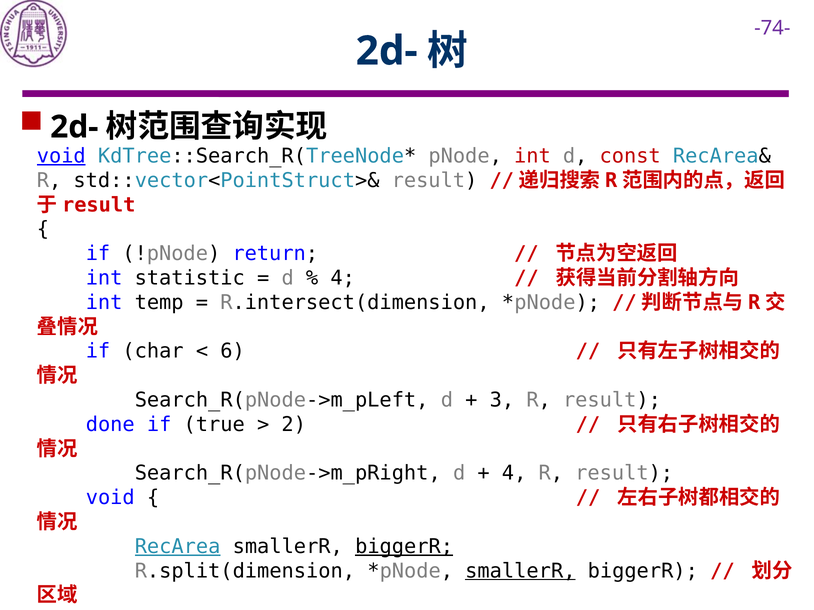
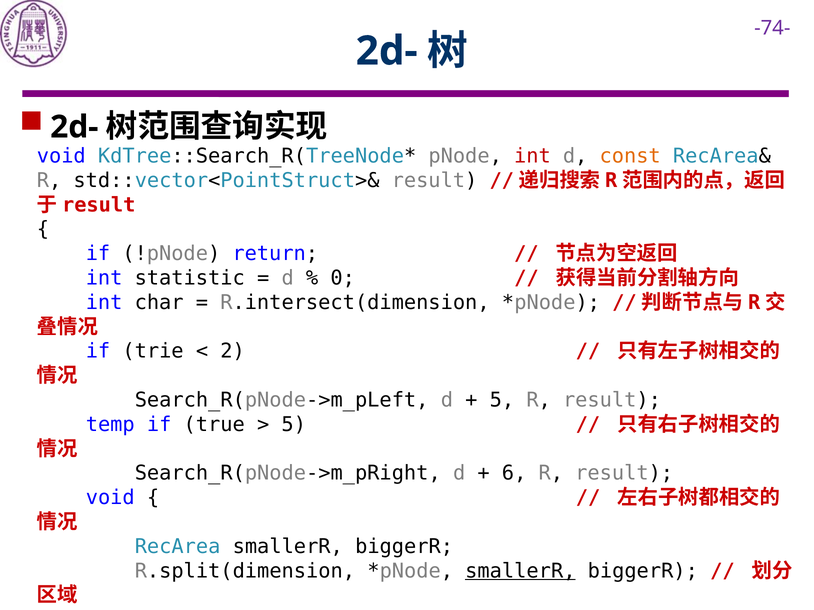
void at (61, 156) underline: present -> none
const colour: red -> orange
4 at (343, 278): 4 -> 0
temp: temp -> char
char: char -> trie
6: 6 -> 2
3 at (502, 400): 3 -> 5
done: done -> temp
2 at (294, 425): 2 -> 5
4 at (514, 474): 4 -> 6
RecArea underline: present -> none
biggerR at (404, 547) underline: present -> none
